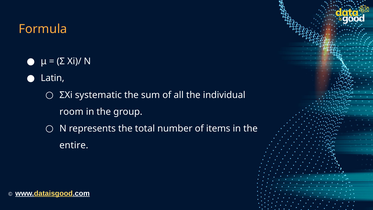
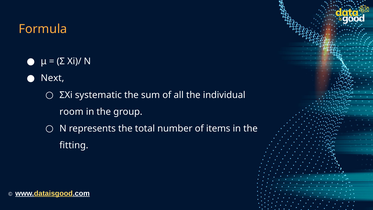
Latin: Latin -> Next
entire: entire -> fitting
